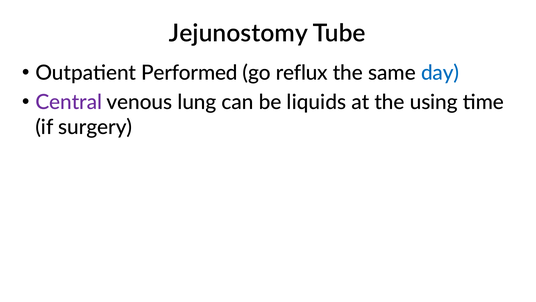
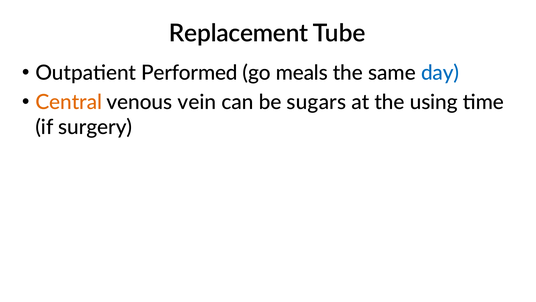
Jejunostomy: Jejunostomy -> Replacement
reflux: reflux -> meals
Central colour: purple -> orange
lung: lung -> vein
liquids: liquids -> sugars
